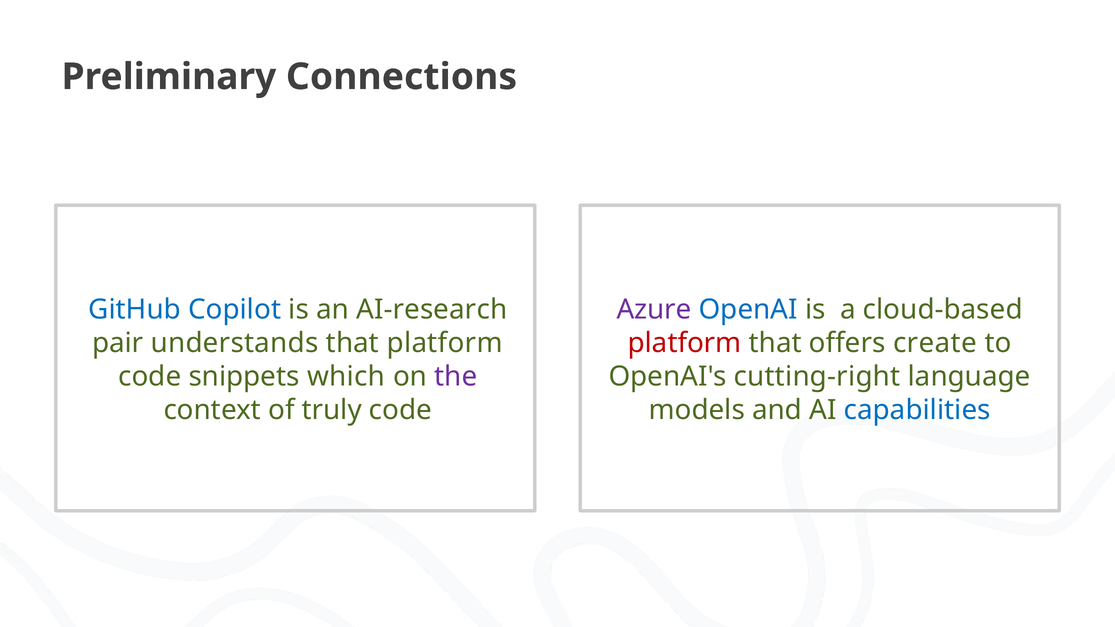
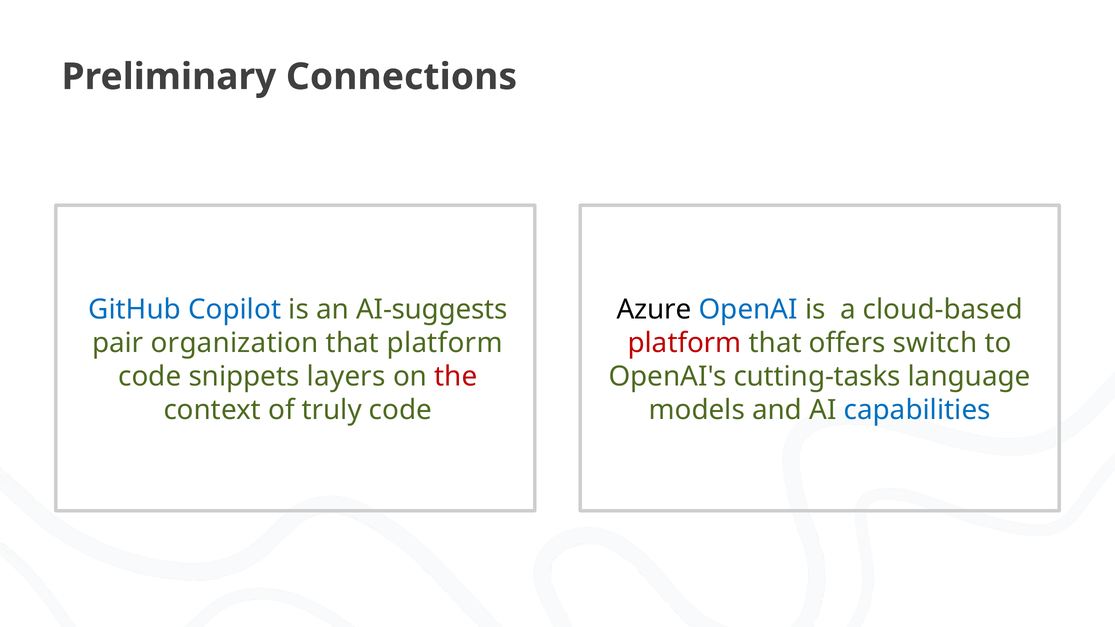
AI-research: AI-research -> AI-suggests
Azure colour: purple -> black
understands: understands -> organization
create: create -> switch
which: which -> layers
the colour: purple -> red
cutting-right: cutting-right -> cutting-tasks
